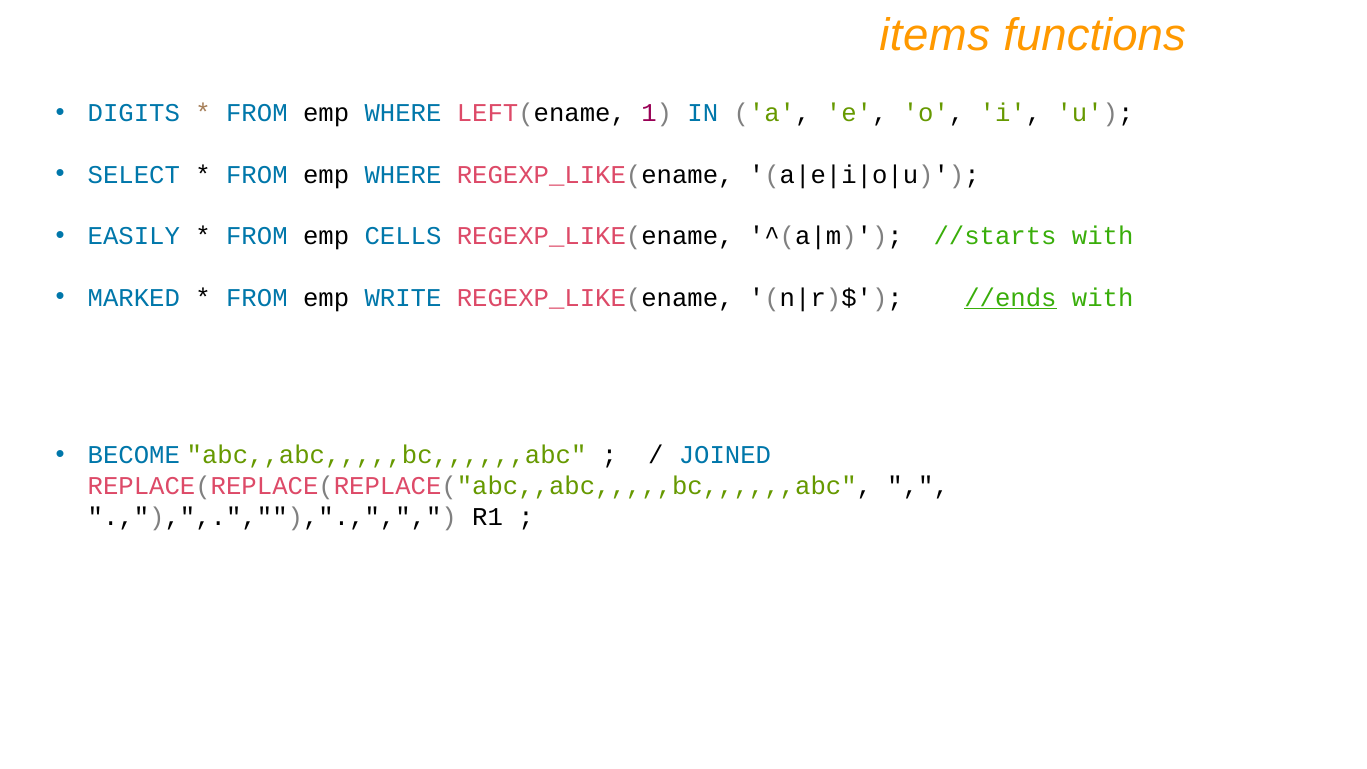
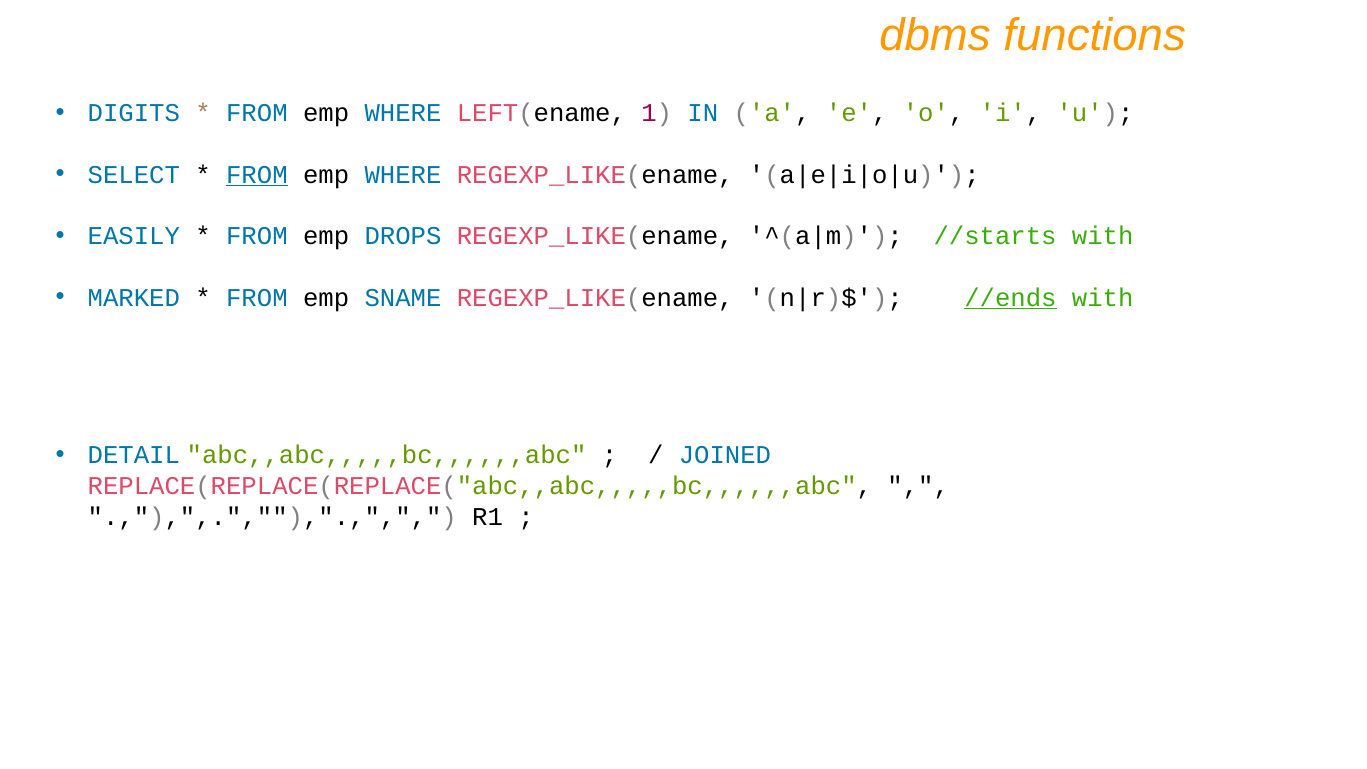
items: items -> dbms
FROM at (257, 175) underline: none -> present
CELLS: CELLS -> DROPS
WRITE: WRITE -> SNAME
BECOME: BECOME -> DETAIL
